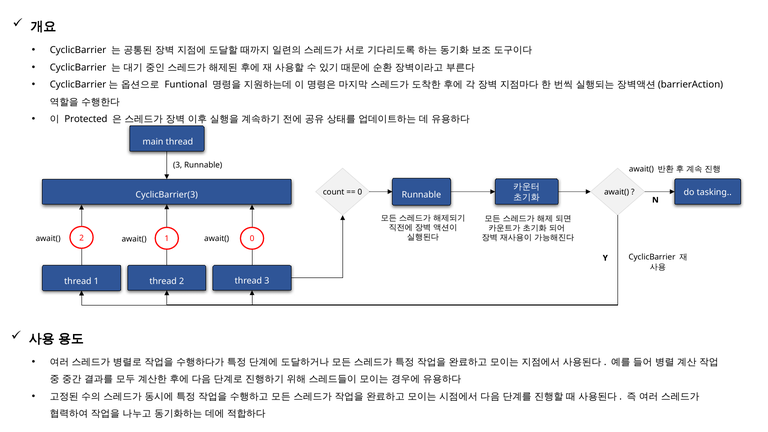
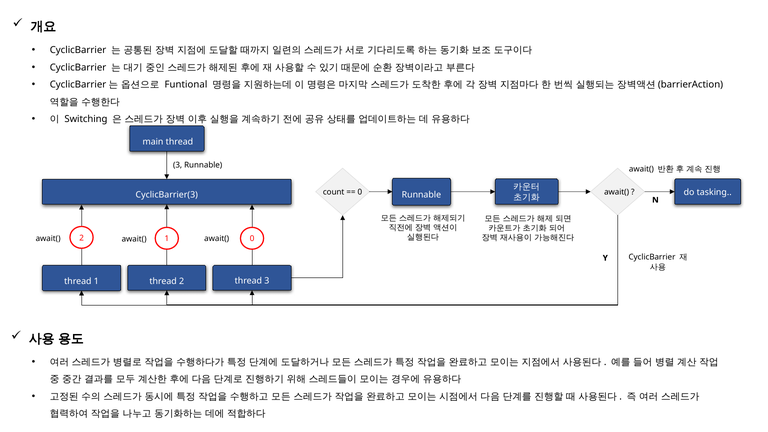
Protected: Protected -> Switching
